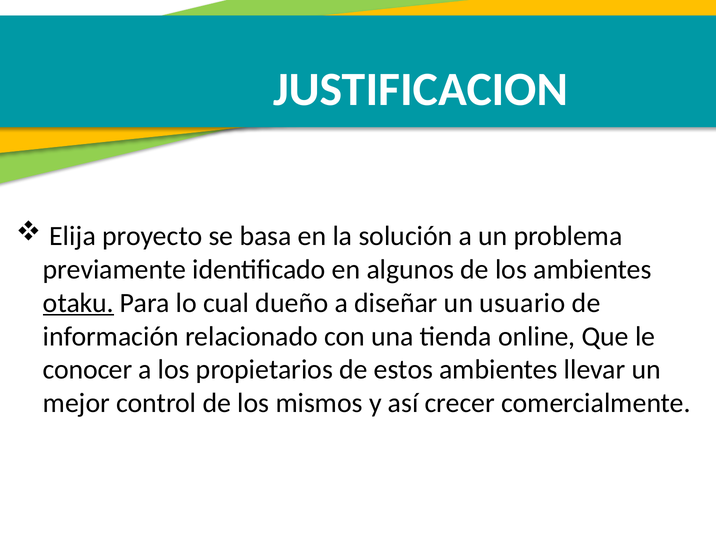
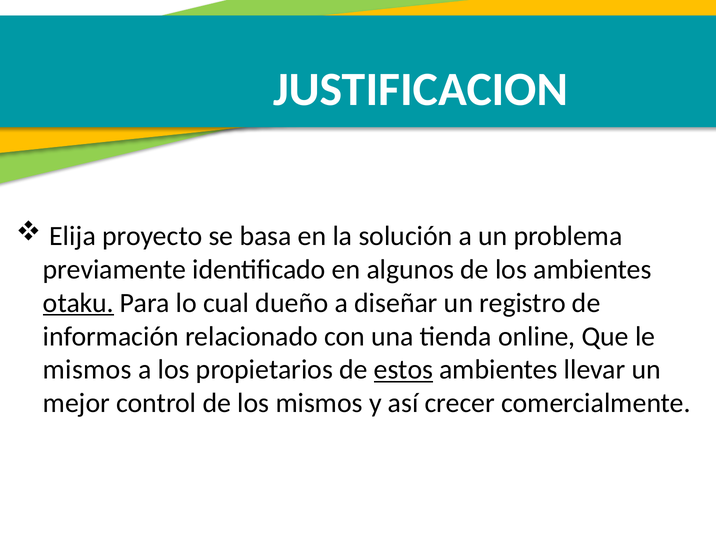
usuario: usuario -> registro
conocer at (88, 370): conocer -> mismos
estos underline: none -> present
